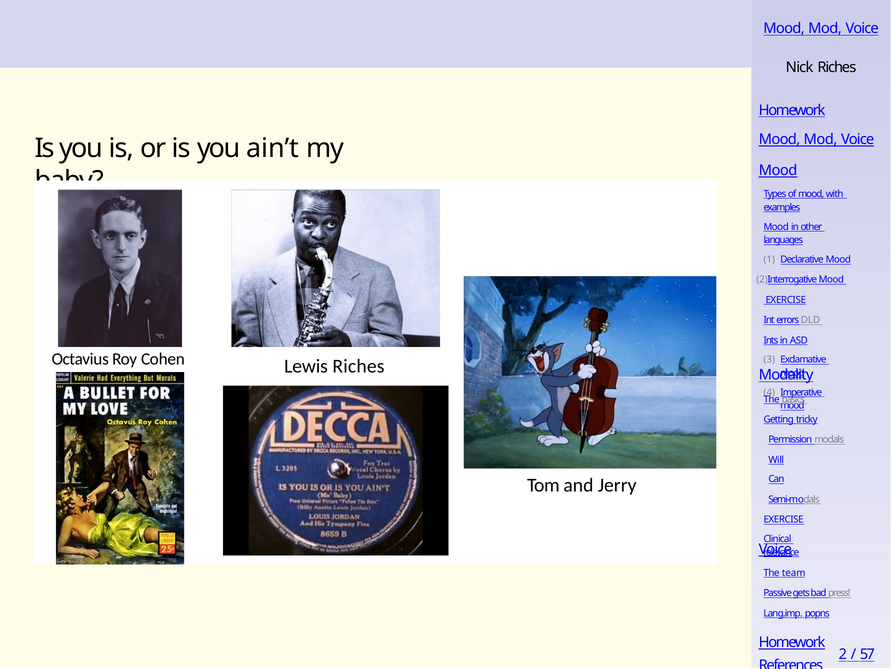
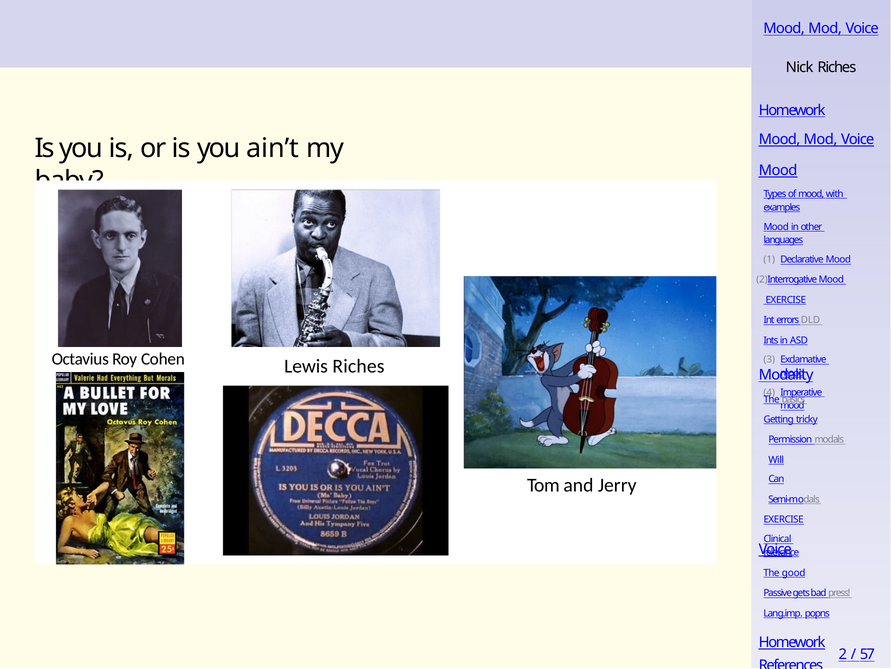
team: team -> good
